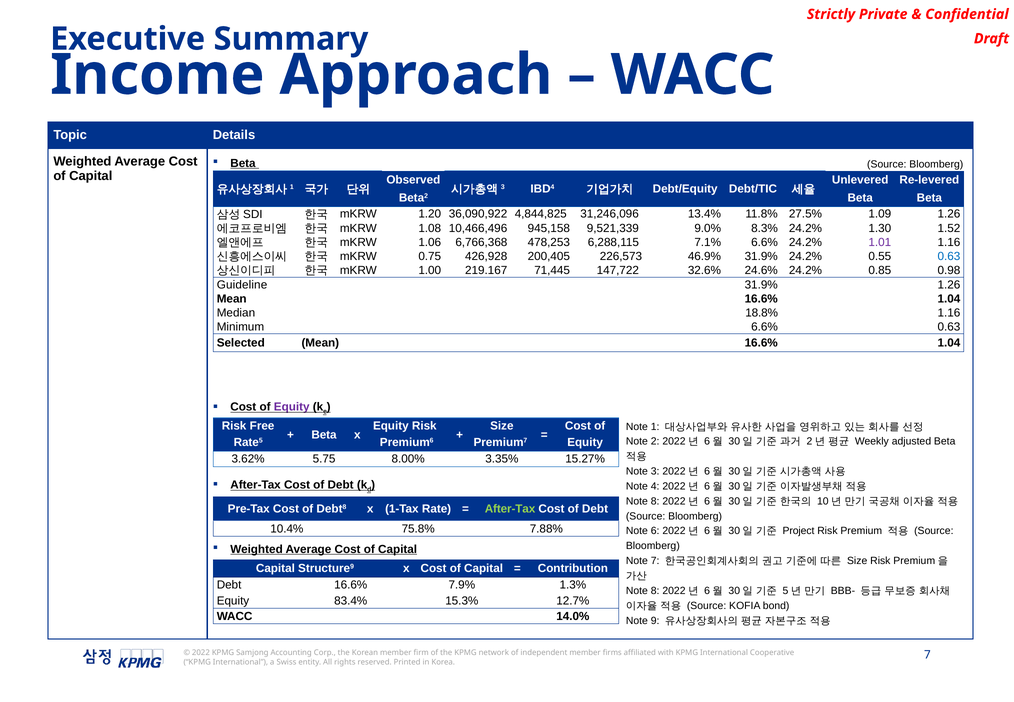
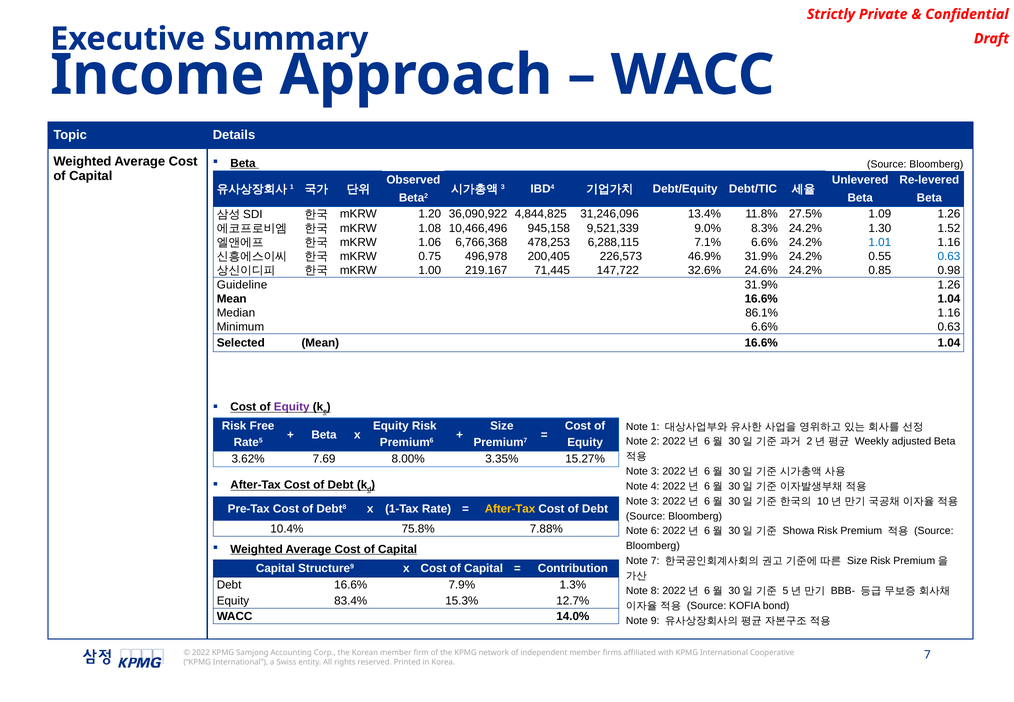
1.01 colour: purple -> blue
426,928: 426,928 -> 496,978
18.8%: 18.8% -> 86.1%
5.75: 5.75 -> 7.69
8 at (655, 501): 8 -> 3
After-Tax at (510, 509) colour: light green -> yellow
Project: Project -> Showa
